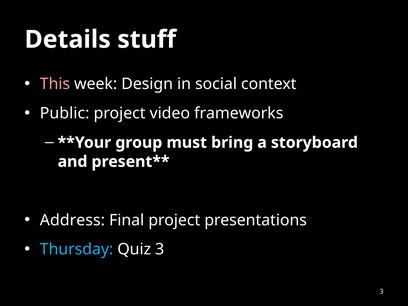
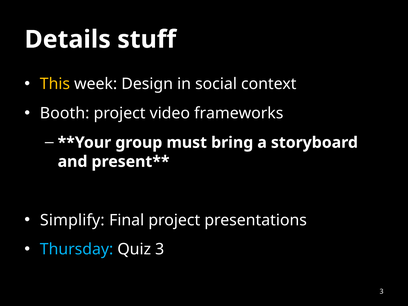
This colour: pink -> yellow
Public: Public -> Booth
Address: Address -> Simplify
